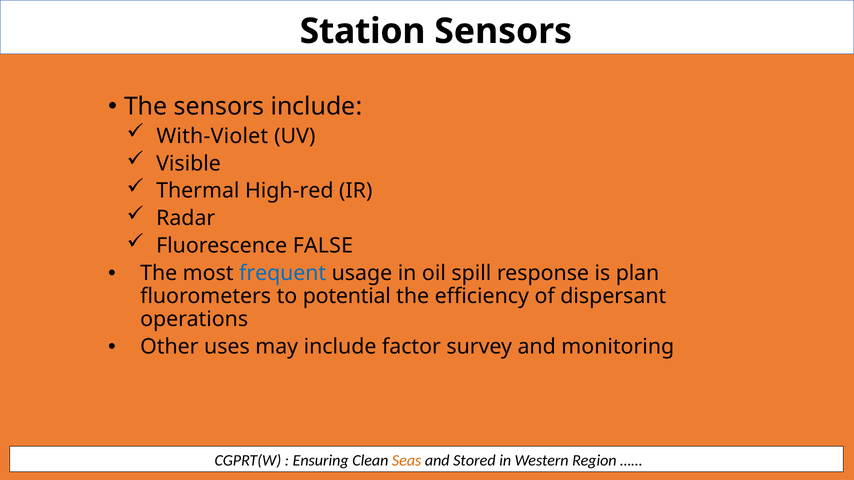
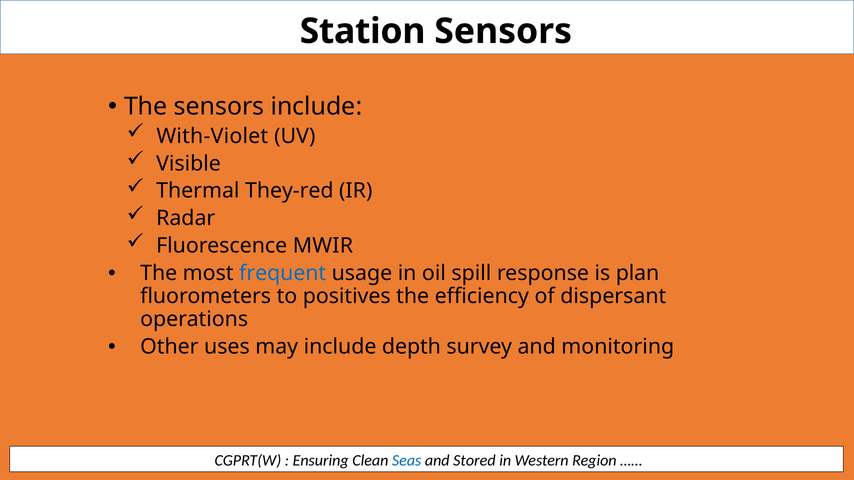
High-red: High-red -> They-red
FALSE: FALSE -> MWIR
potential: potential -> positives
factor: factor -> depth
Seas colour: orange -> blue
